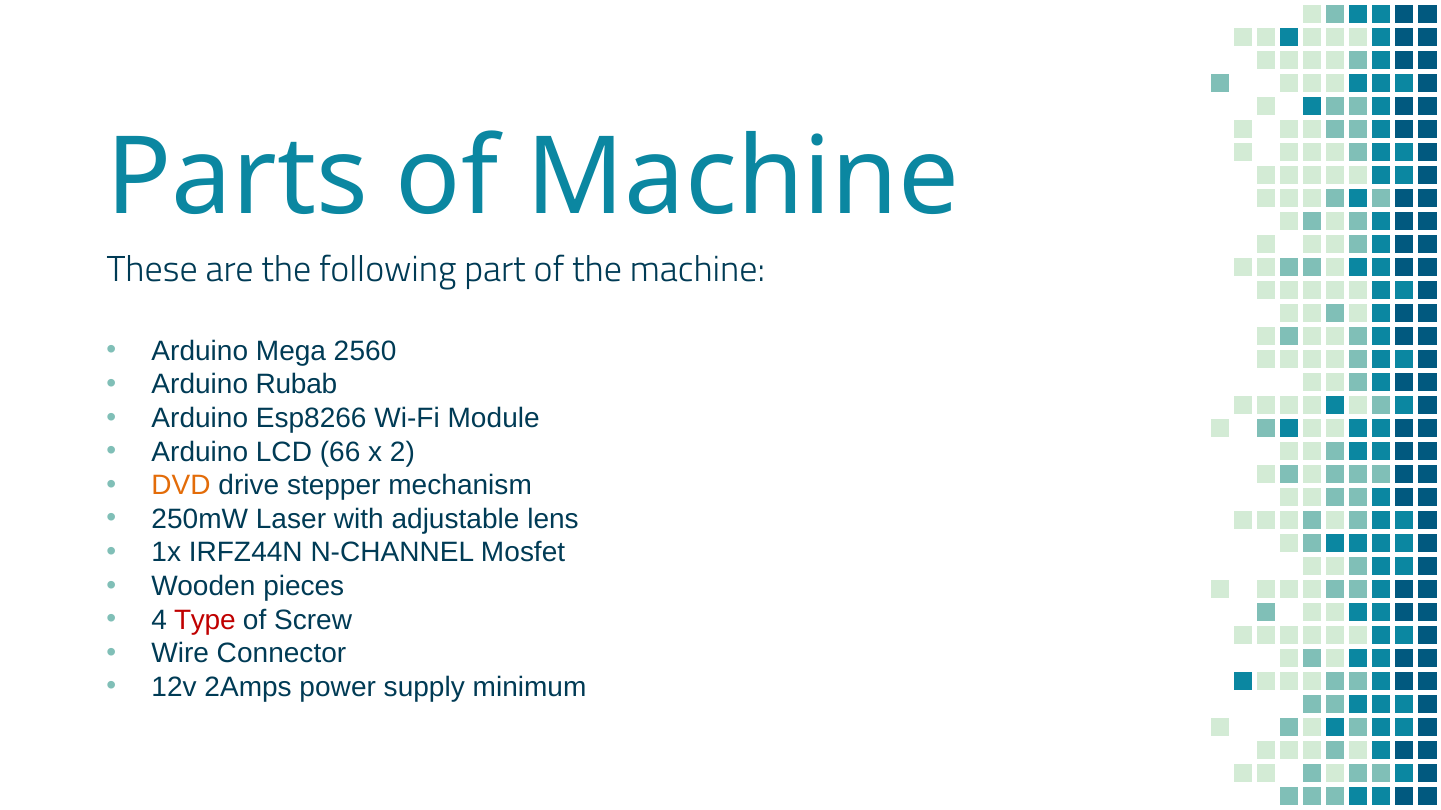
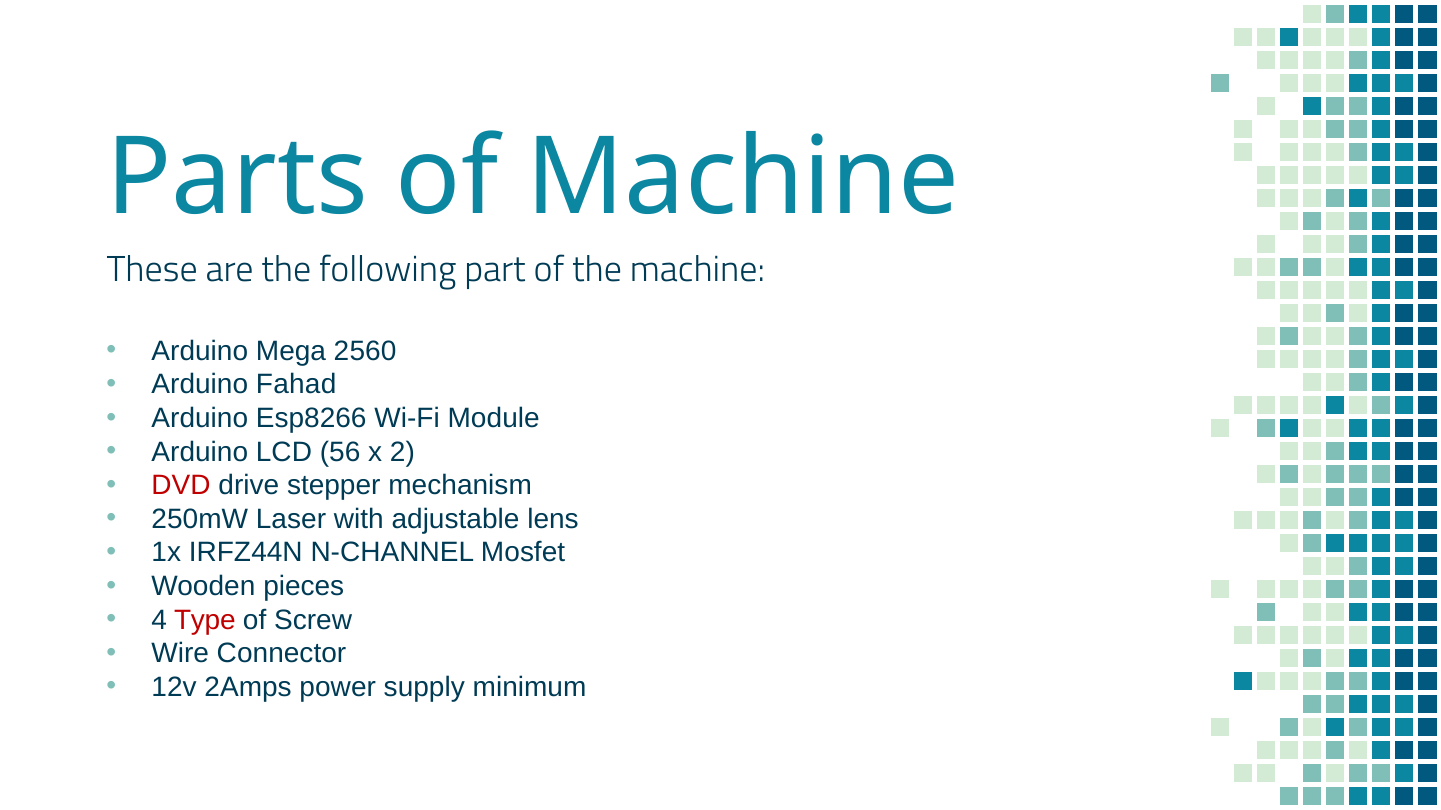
Rubab: Rubab -> Fahad
66: 66 -> 56
DVD colour: orange -> red
